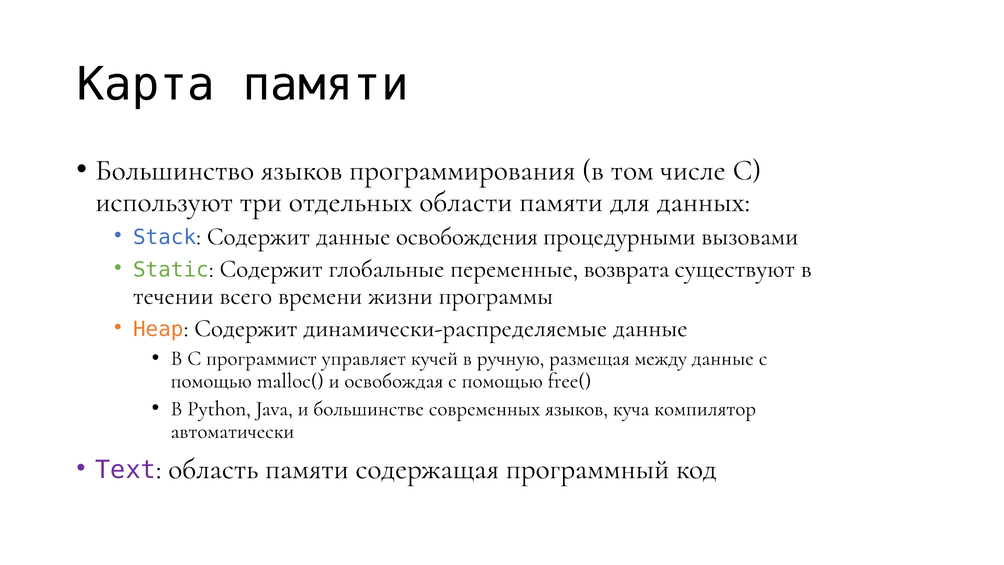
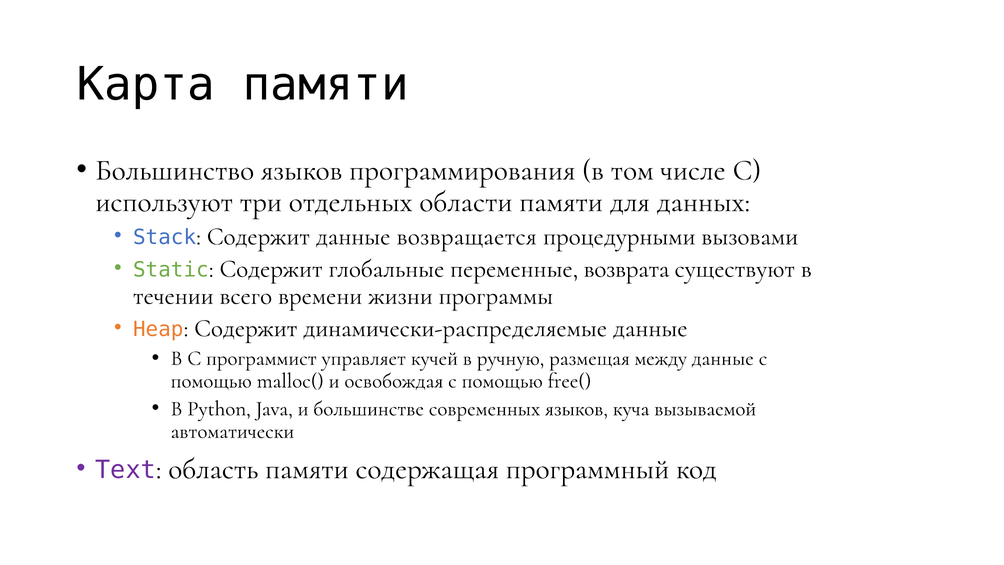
освобождения: освобождения -> возвращается
компилятор: компилятор -> вызываемой
